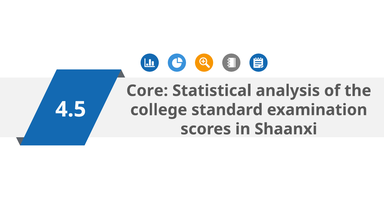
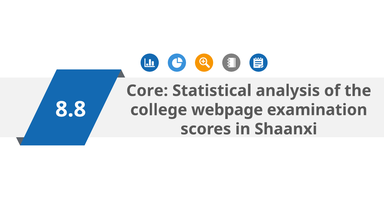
4.5: 4.5 -> 8.8
standard: standard -> webpage
